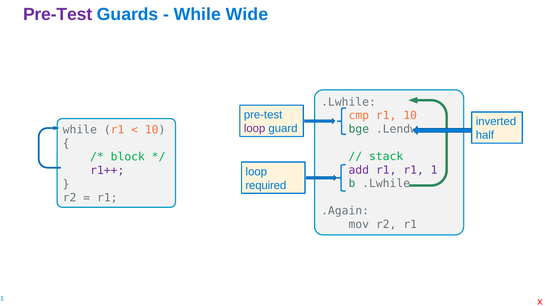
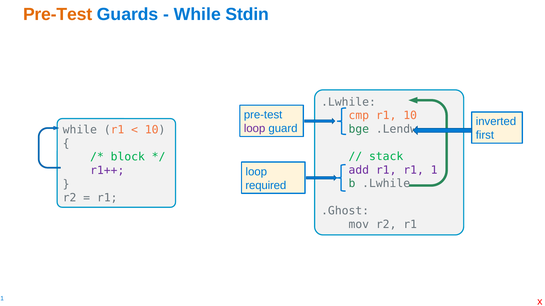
Pre-Test at (58, 14) colour: purple -> orange
Wide: Wide -> Stdin
half: half -> first
.Again: .Again -> .Ghost
